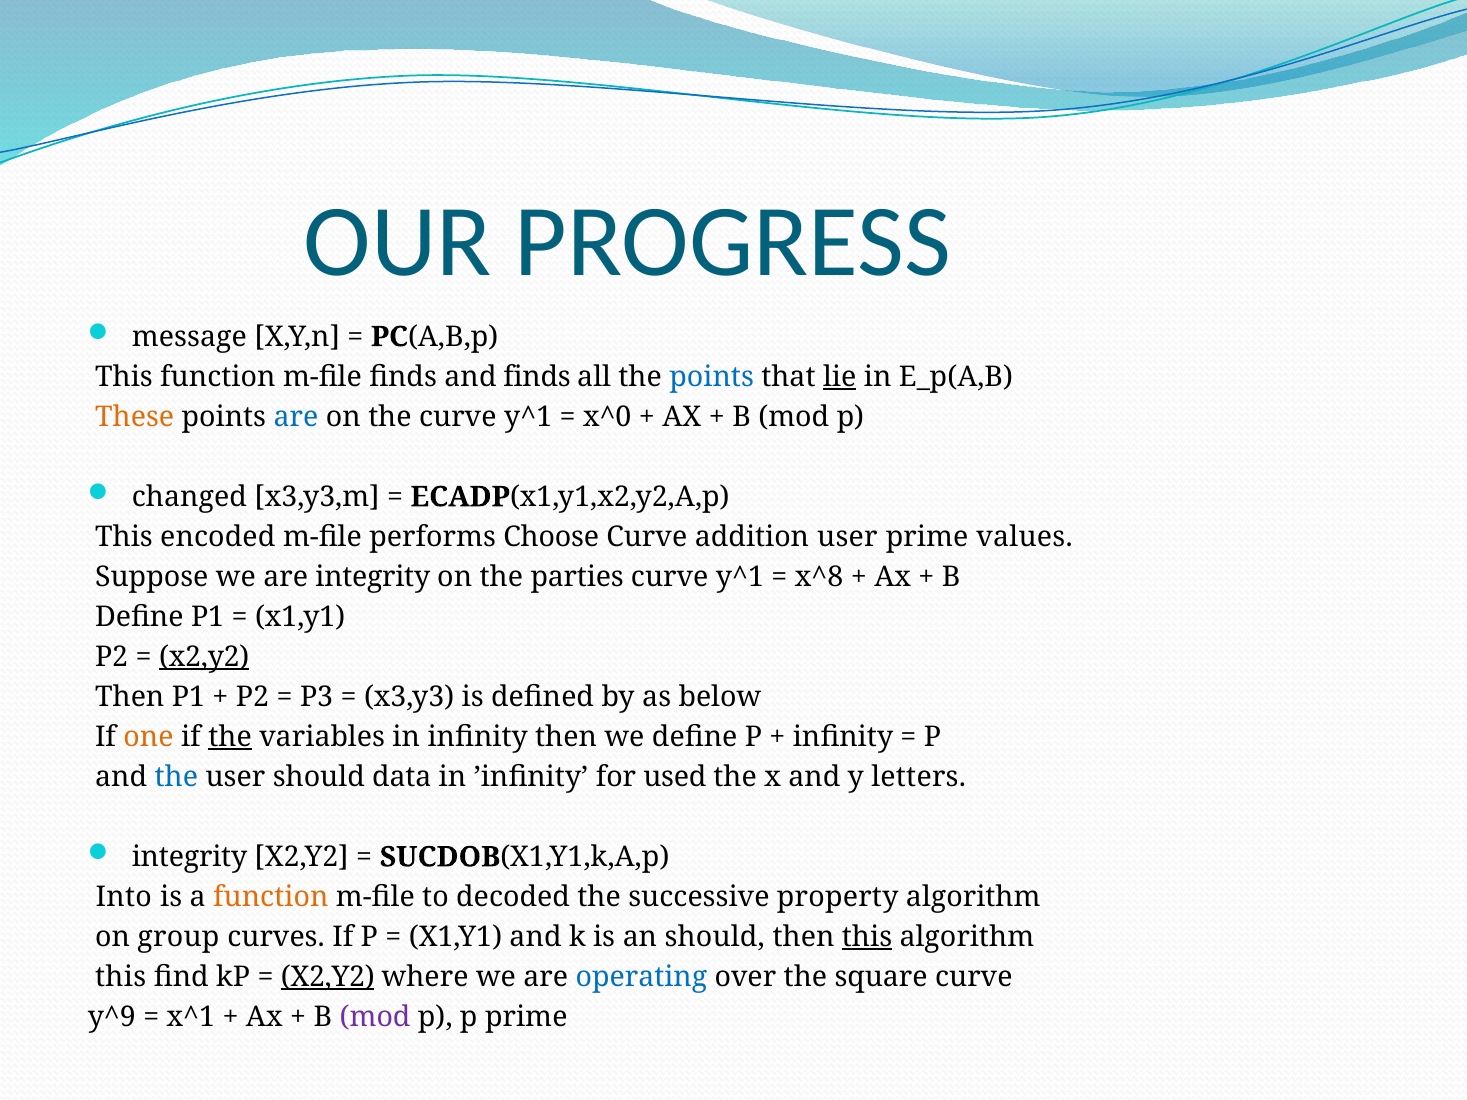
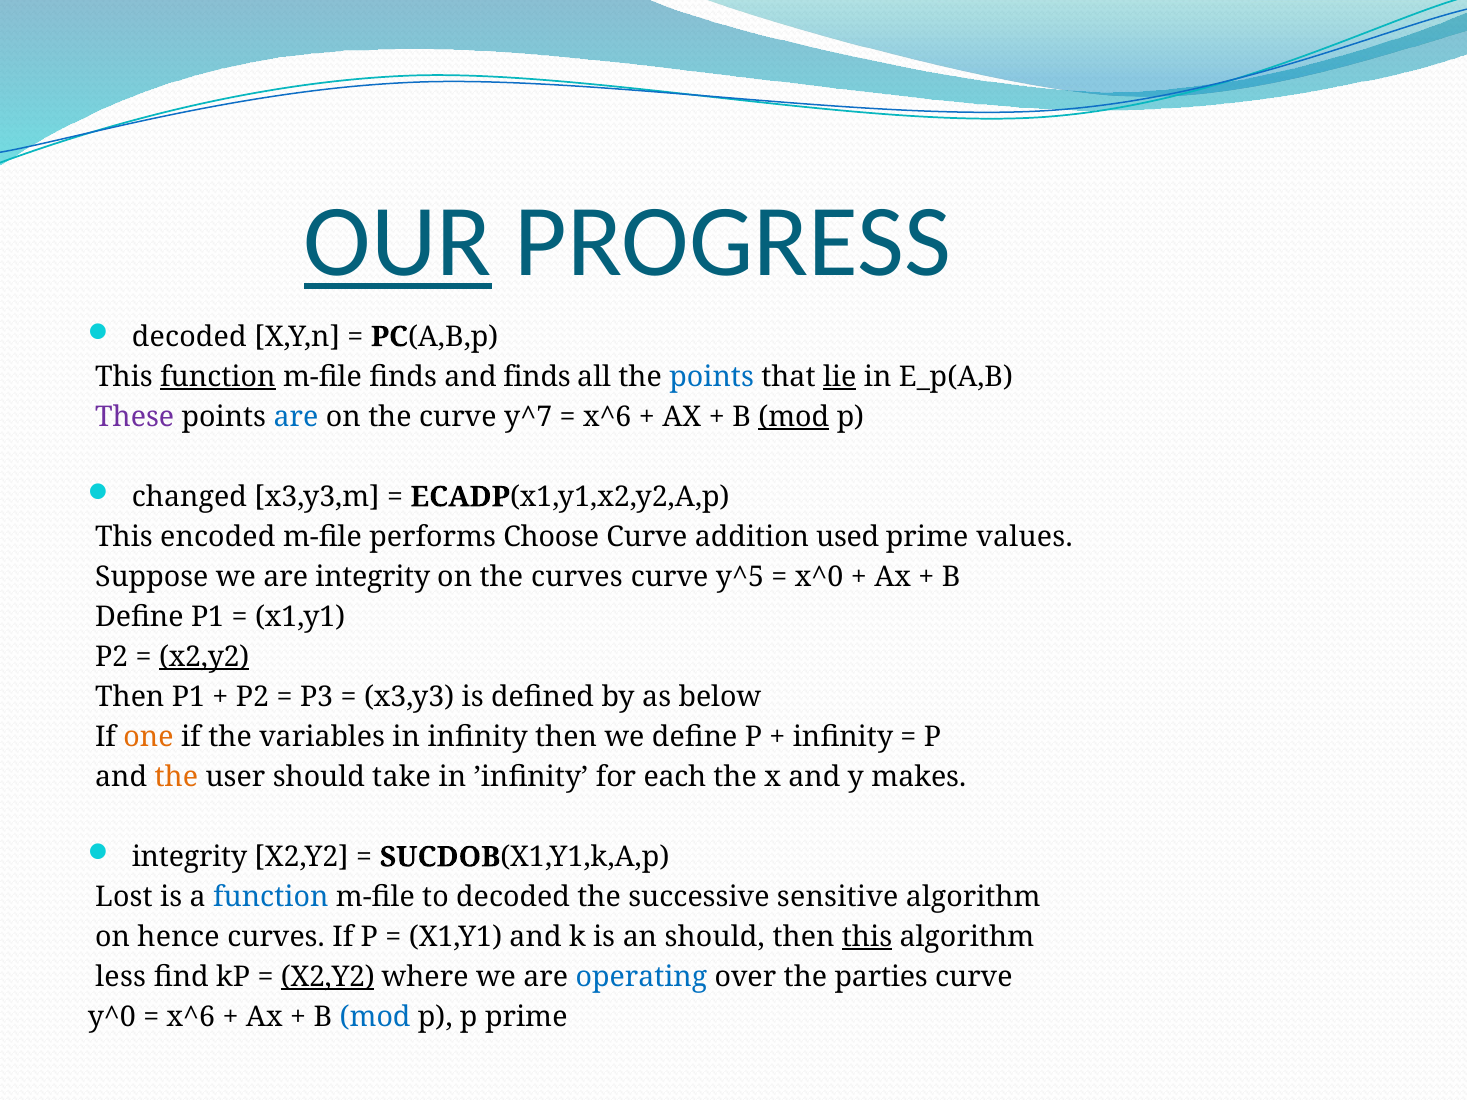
OUR underline: none -> present
message at (189, 337): message -> decoded
function at (218, 377) underline: none -> present
These colour: orange -> purple
the curve y^1: y^1 -> y^7
x^0 at (607, 417): x^0 -> x^6
mod at (794, 417) underline: none -> present
addition user: user -> used
the parties: parties -> curves
y^1 at (740, 577): y^1 -> y^5
x^8: x^8 -> x^0
the at (230, 737) underline: present -> none
the at (176, 777) colour: blue -> orange
data: data -> take
used: used -> each
letters: letters -> makes
Into: Into -> Lost
function at (271, 897) colour: orange -> blue
property: property -> sensitive
group: group -> hence
this at (121, 977): this -> less
square: square -> parties
y^9: y^9 -> y^0
x^1 at (191, 1017): x^1 -> x^6
mod at (375, 1017) colour: purple -> blue
